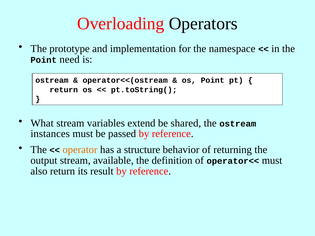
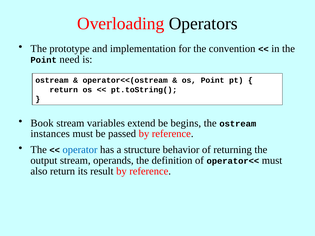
namespace: namespace -> convention
What: What -> Book
shared: shared -> begins
operator colour: orange -> blue
available: available -> operands
